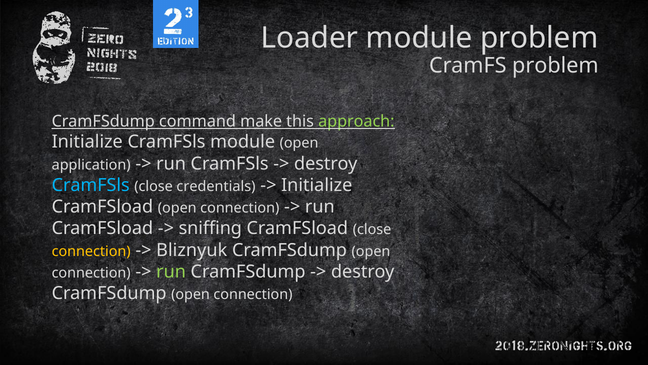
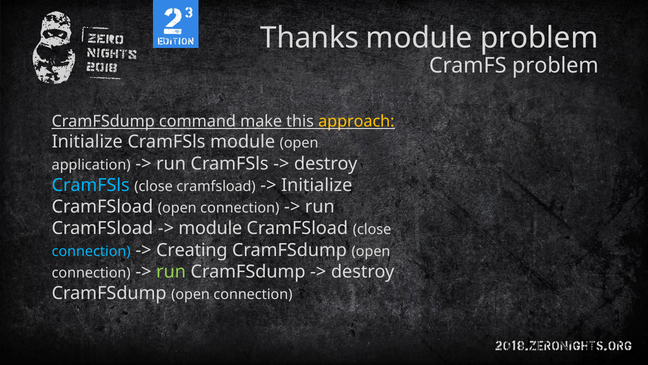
Loader: Loader -> Thanks
approach colour: light green -> yellow
close credentials: credentials -> cramfsload
sniffing at (210, 228): sniffing -> module
connection at (91, 251) colour: yellow -> light blue
Bliznyuk: Bliznyuk -> Creating
